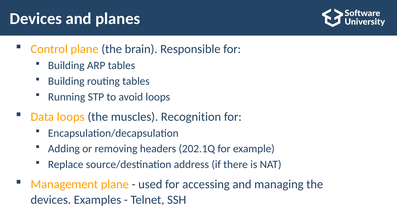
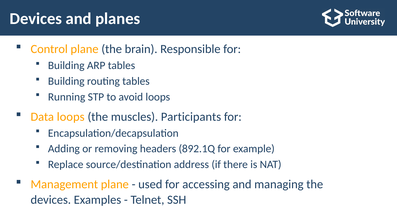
Recognition: Recognition -> Participants
202.1Q: 202.1Q -> 892.1Q
